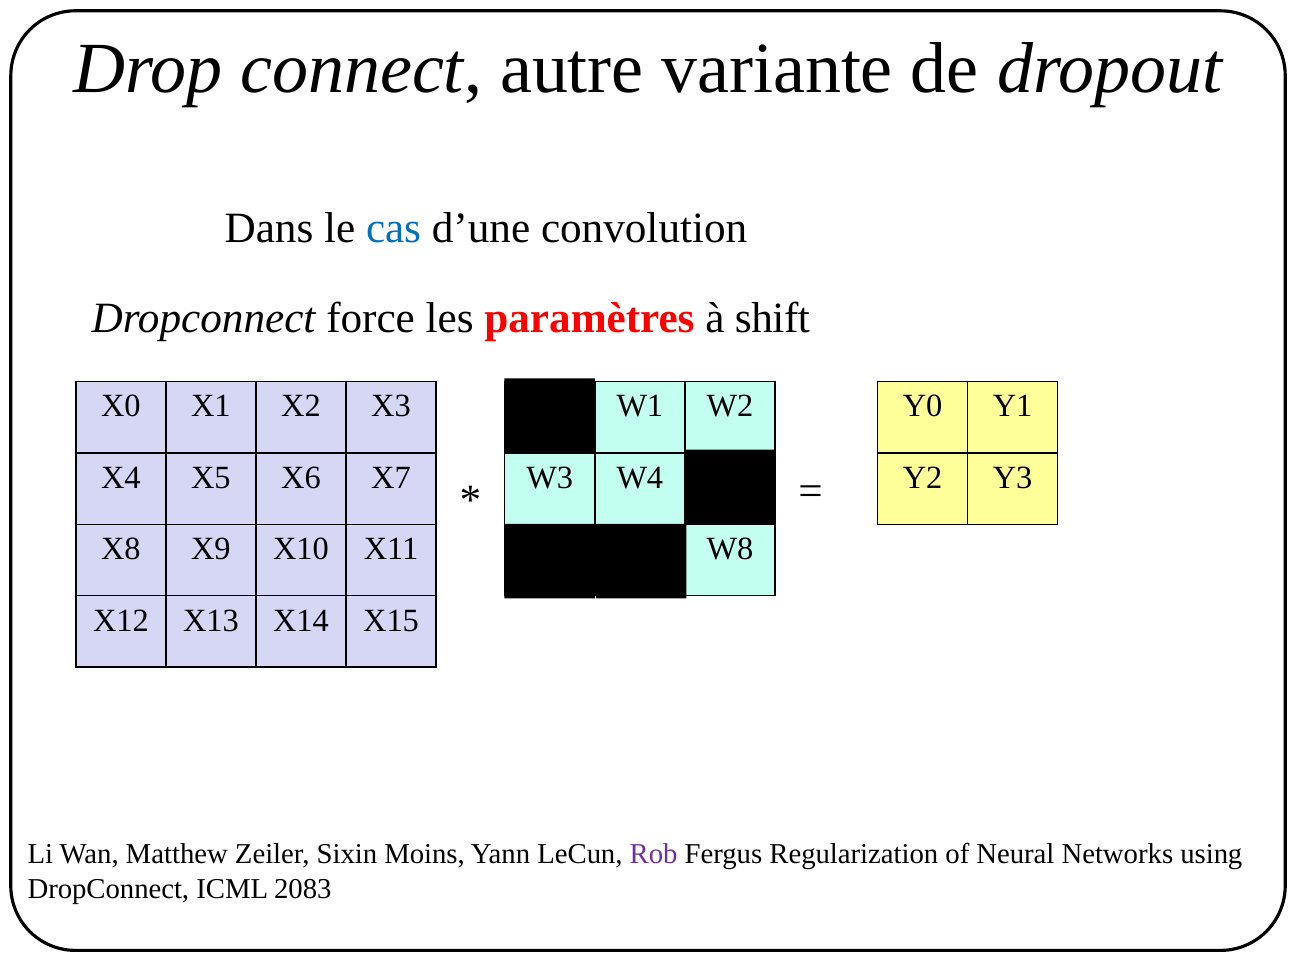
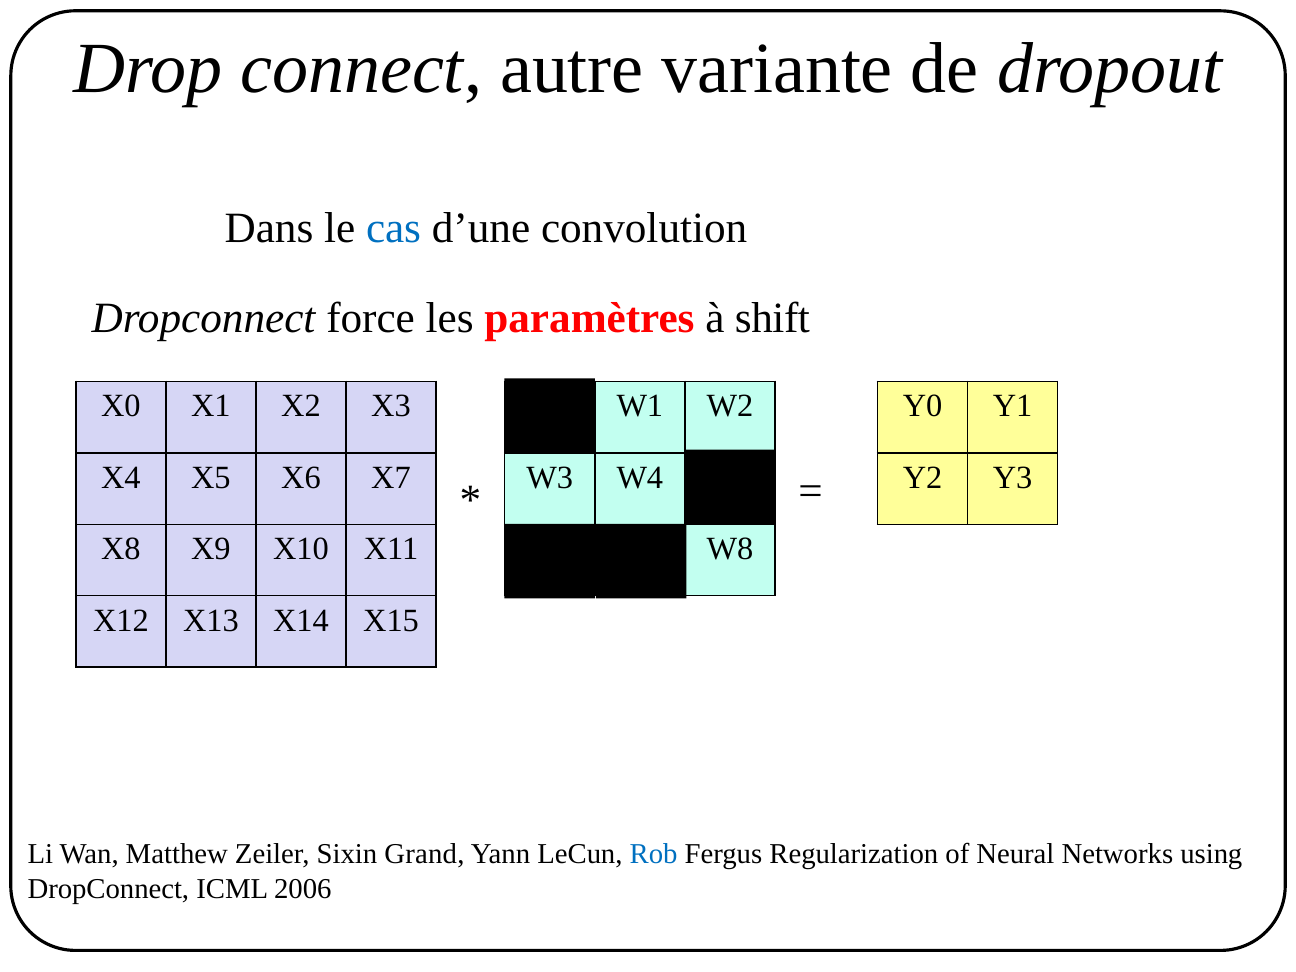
Moins: Moins -> Grand
Rob colour: purple -> blue
2083: 2083 -> 2006
